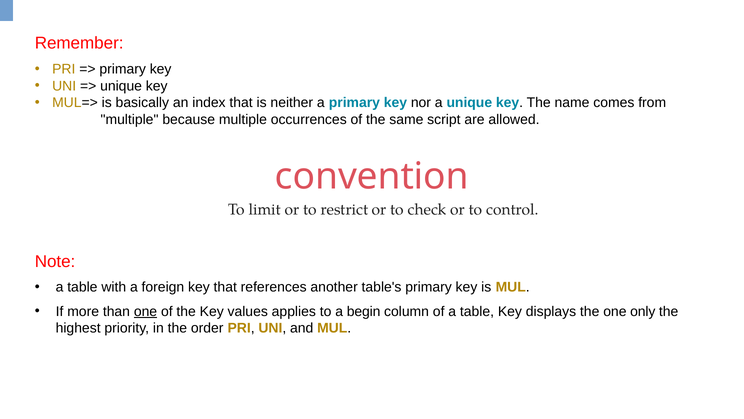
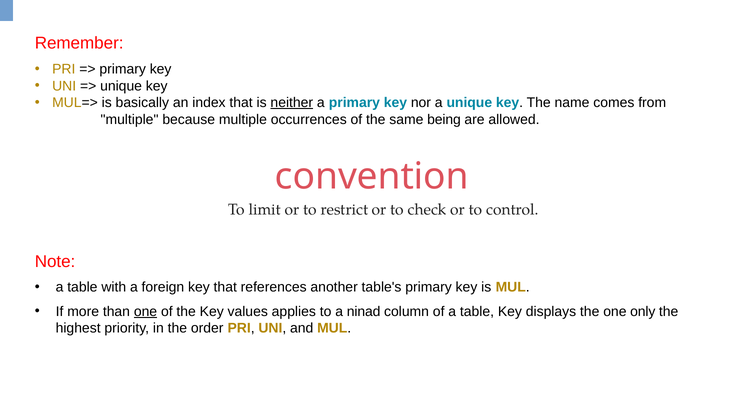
neither underline: none -> present
script: script -> being
begin: begin -> ninad
